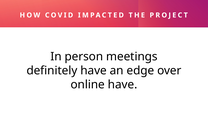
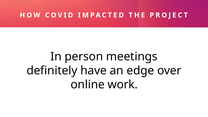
online have: have -> work
